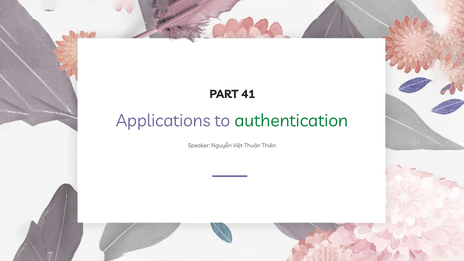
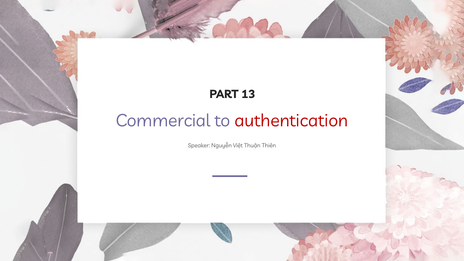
41: 41 -> 13
Applications: Applications -> Commercial
authentication colour: green -> red
